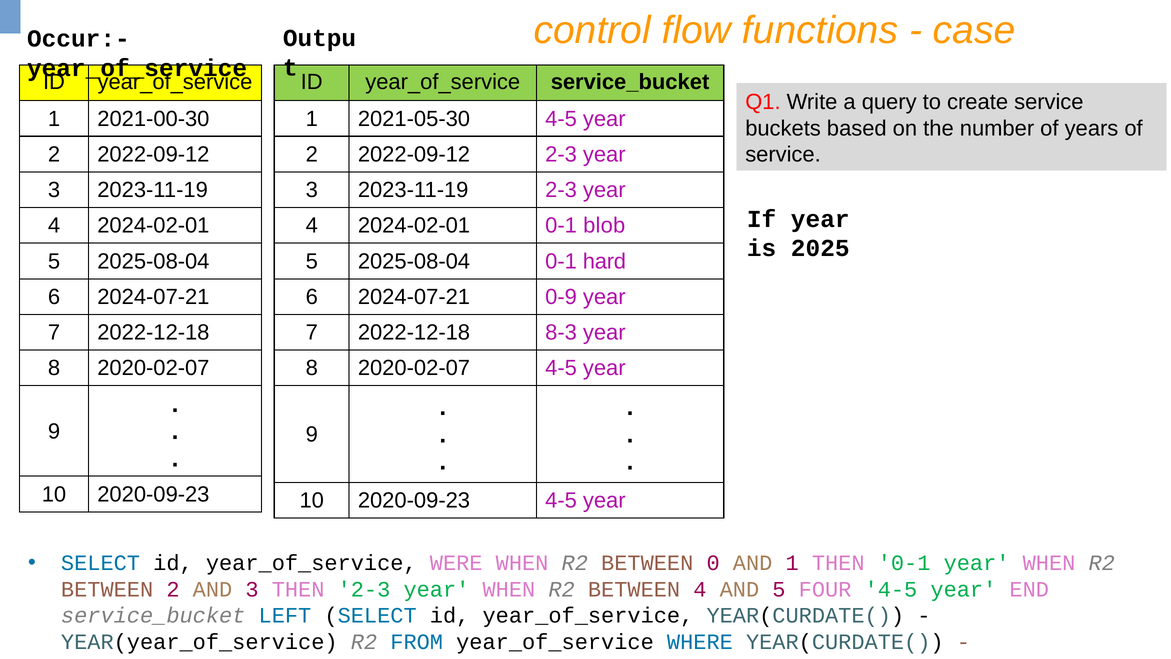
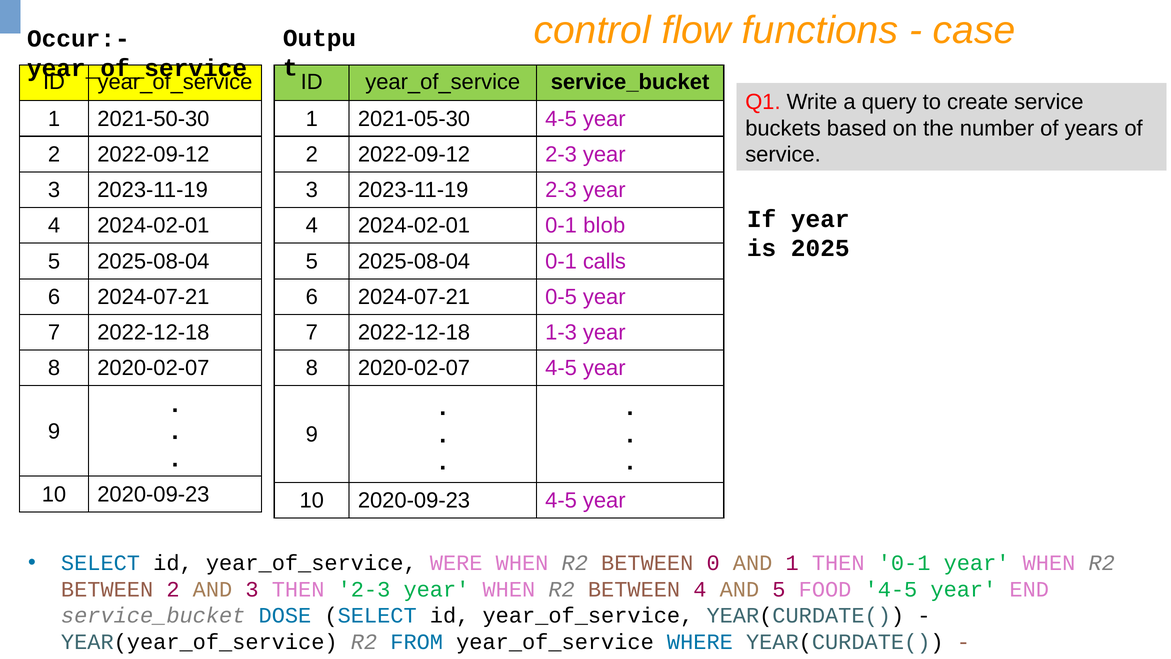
2021-00-30: 2021-00-30 -> 2021-50-30
hard: hard -> calls
0-9: 0-9 -> 0-5
8-3: 8-3 -> 1-3
FOUR: FOUR -> FOOD
LEFT: LEFT -> DOSE
